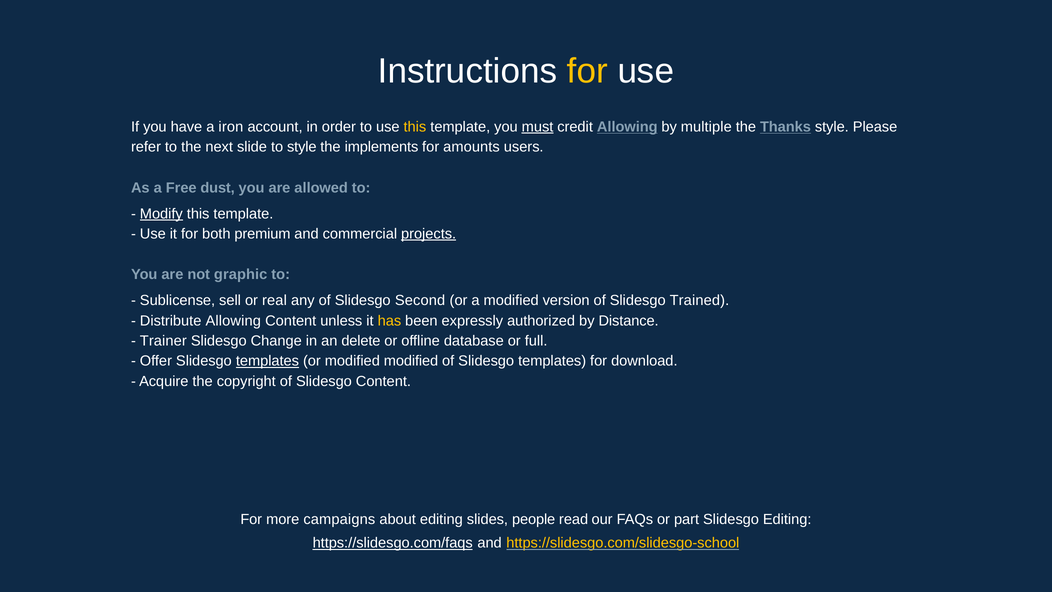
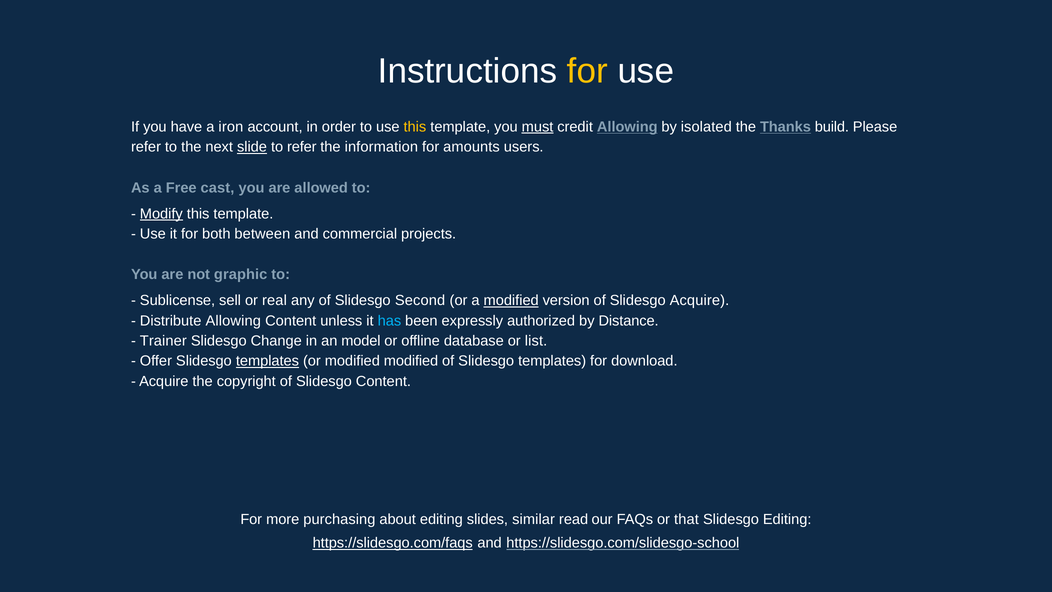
multiple: multiple -> isolated
Thanks style: style -> build
slide underline: none -> present
to style: style -> refer
implements: implements -> information
dust: dust -> cast
premium: premium -> between
projects underline: present -> none
modified at (511, 300) underline: none -> present
Slidesgo Trained: Trained -> Acquire
has colour: yellow -> light blue
delete: delete -> model
full: full -> list
campaigns: campaigns -> purchasing
people: people -> similar
part: part -> that
https://slidesgo.com/slidesgo-school colour: yellow -> white
